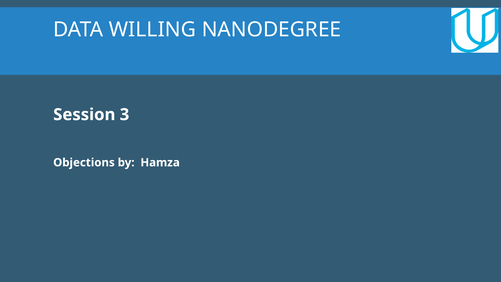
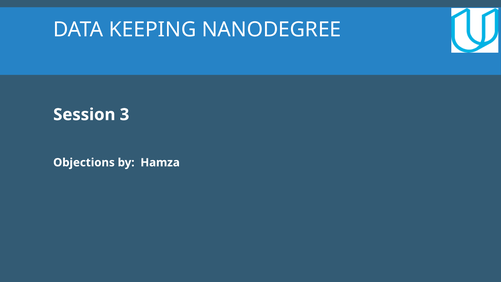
WILLING: WILLING -> KEEPING
